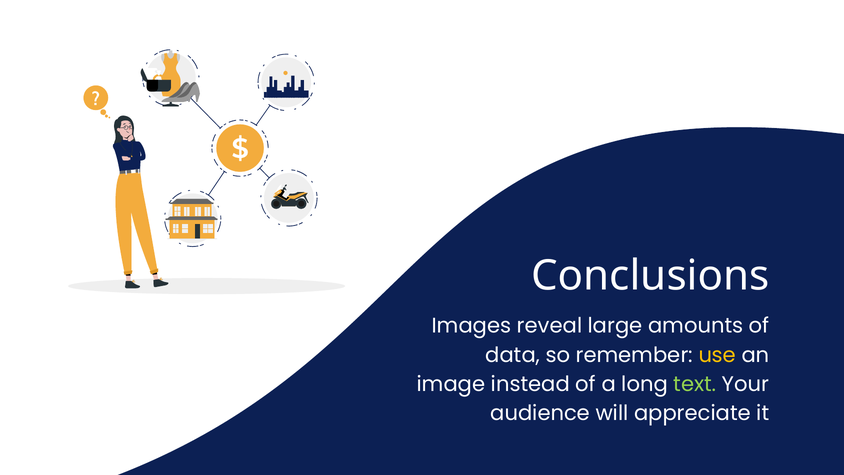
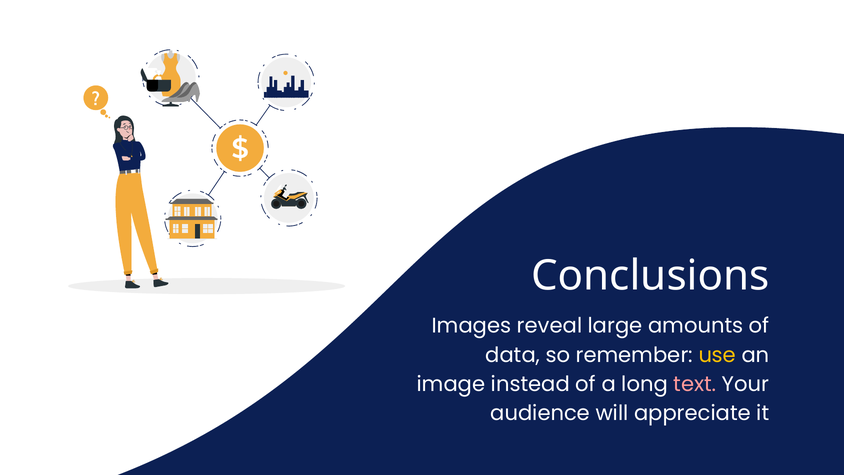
text colour: light green -> pink
